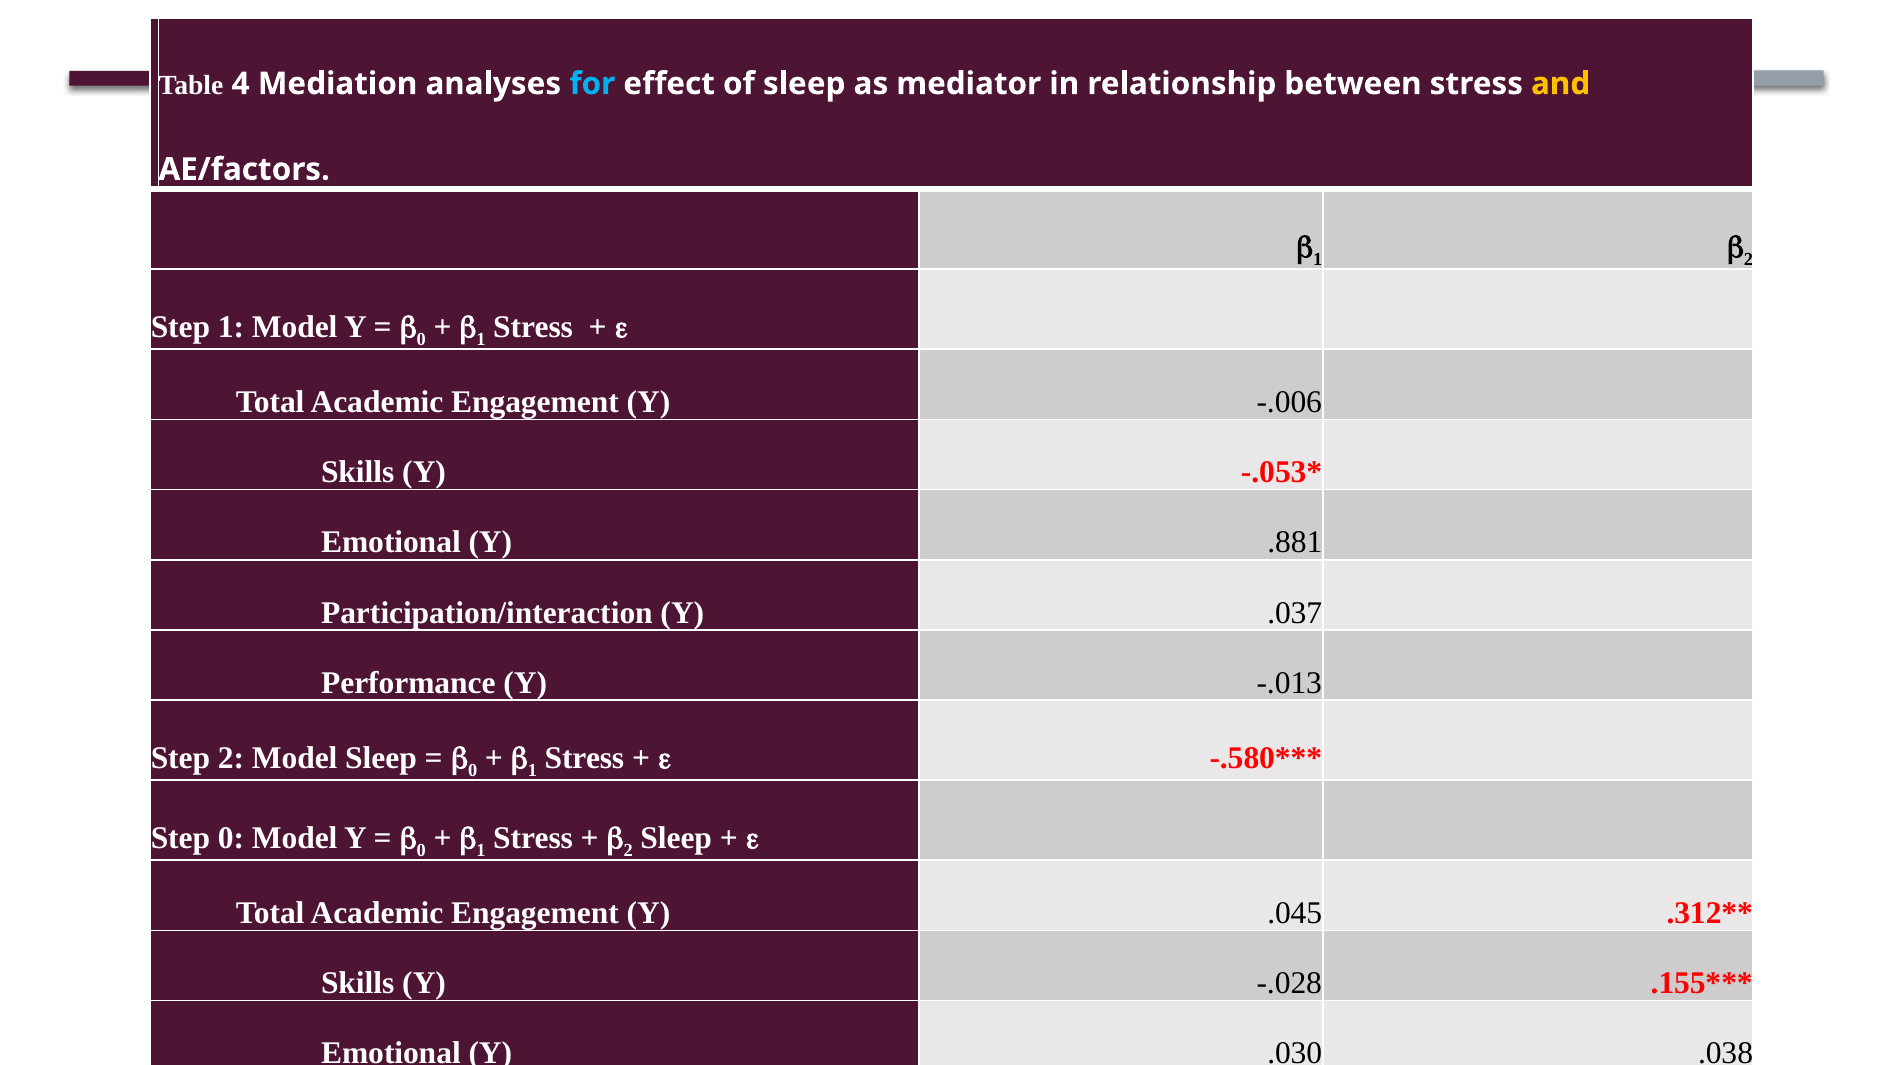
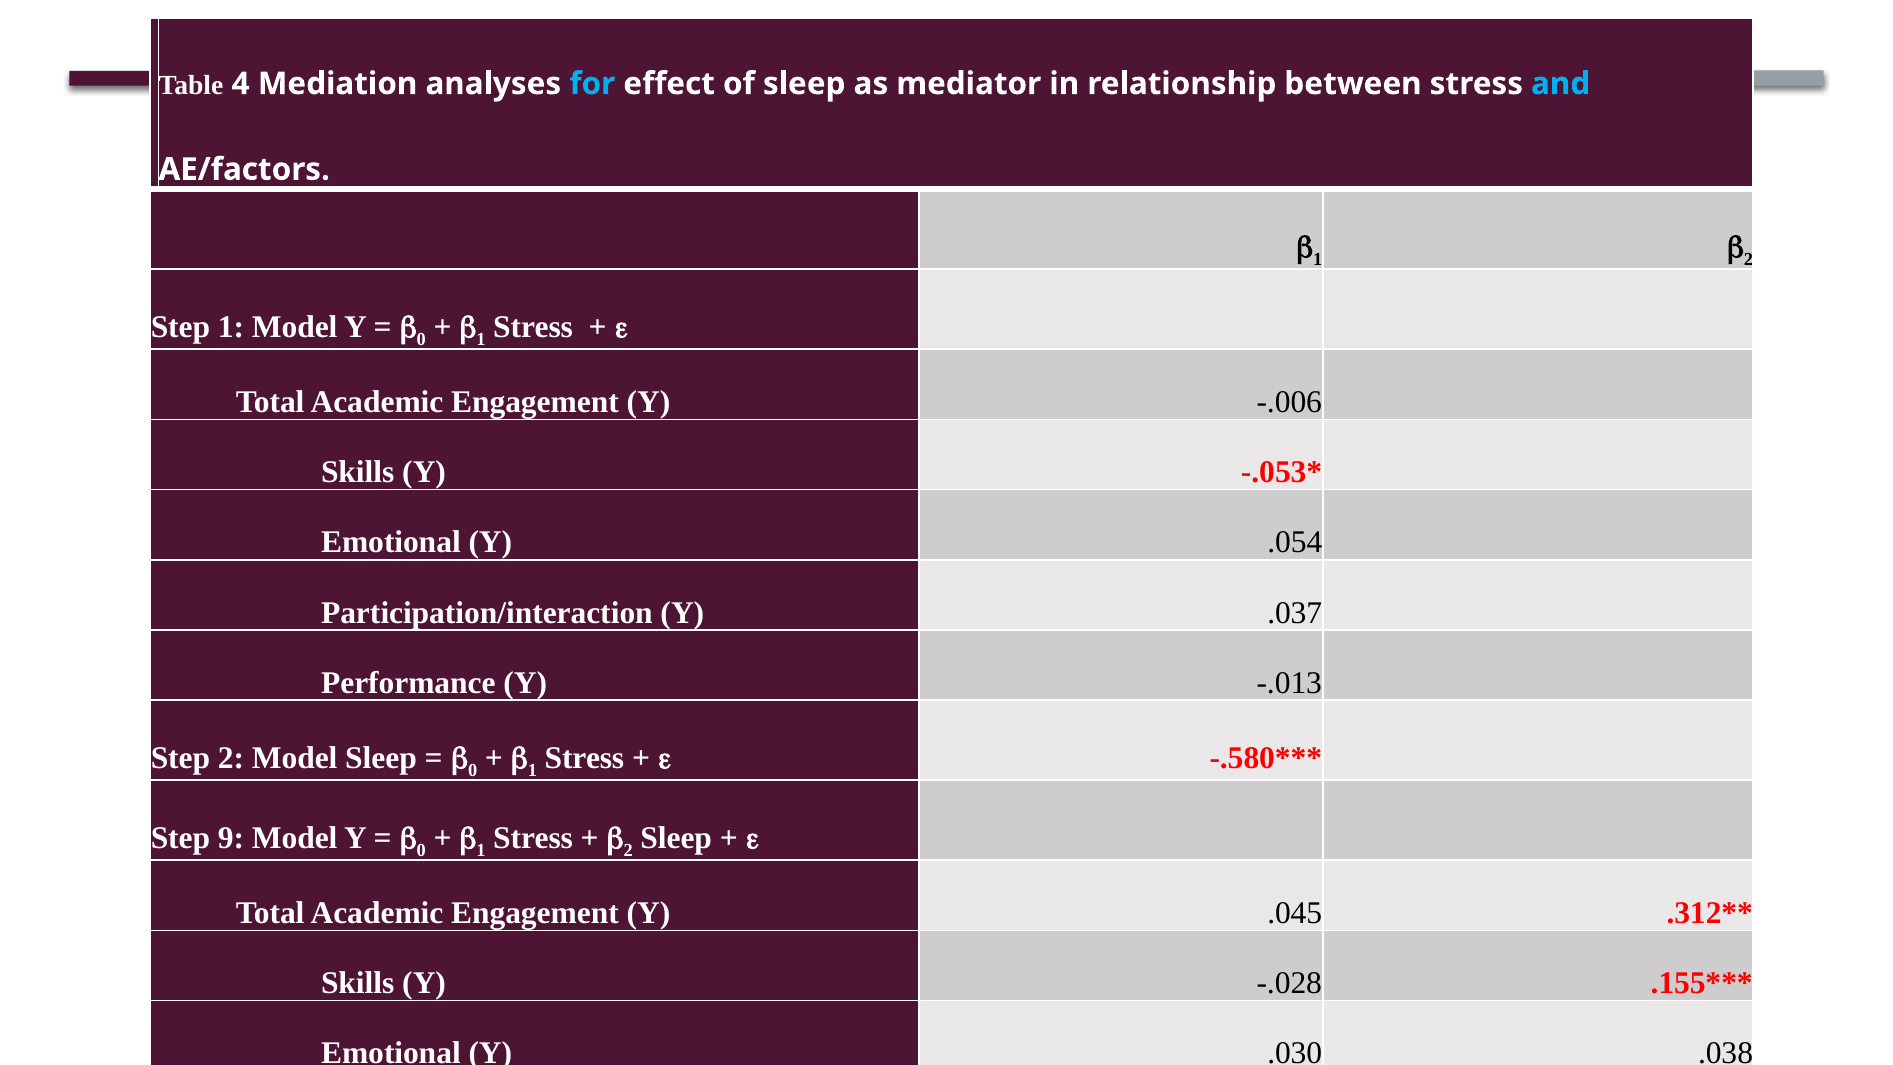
and colour: yellow -> light blue
.881: .881 -> .054
Step 0: 0 -> 9
